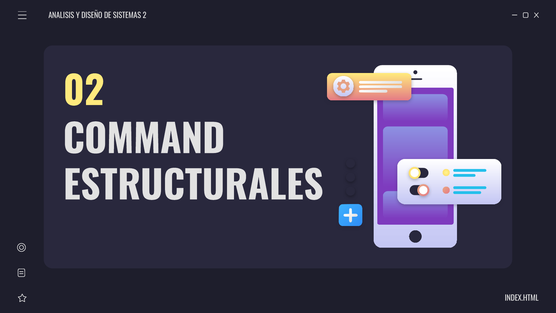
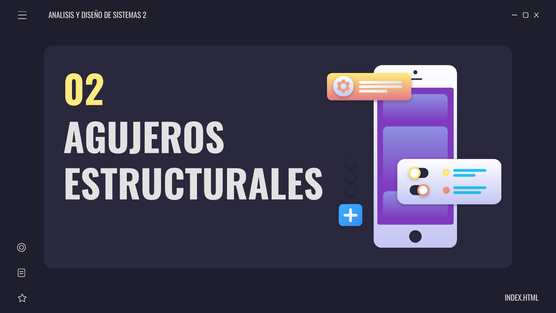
COMMAND: COMMAND -> AGUJEROS
